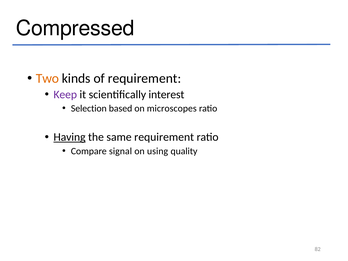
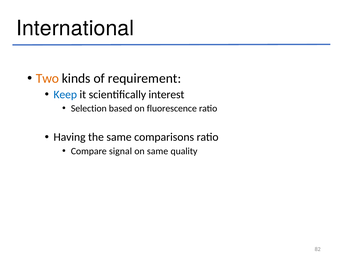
Compressed: Compressed -> International
Keep colour: purple -> blue
microscopes: microscopes -> fluorescence
Having underline: present -> none
same requirement: requirement -> comparisons
on using: using -> same
